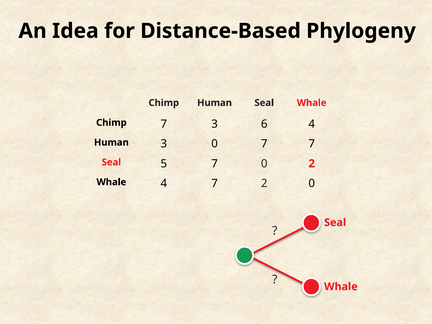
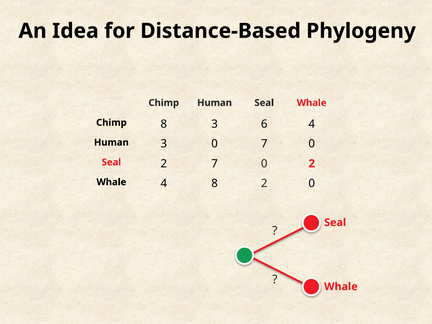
Chimp 7: 7 -> 8
0 7 7: 7 -> 0
Seal 5: 5 -> 2
4 7: 7 -> 8
